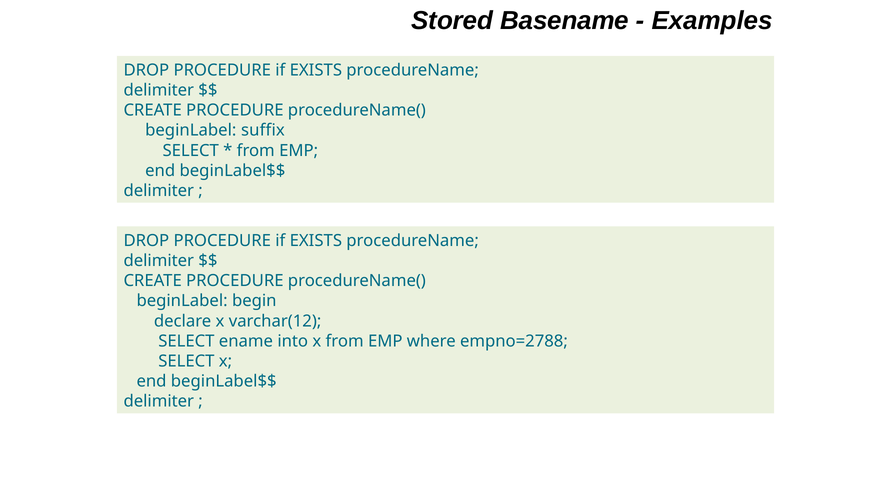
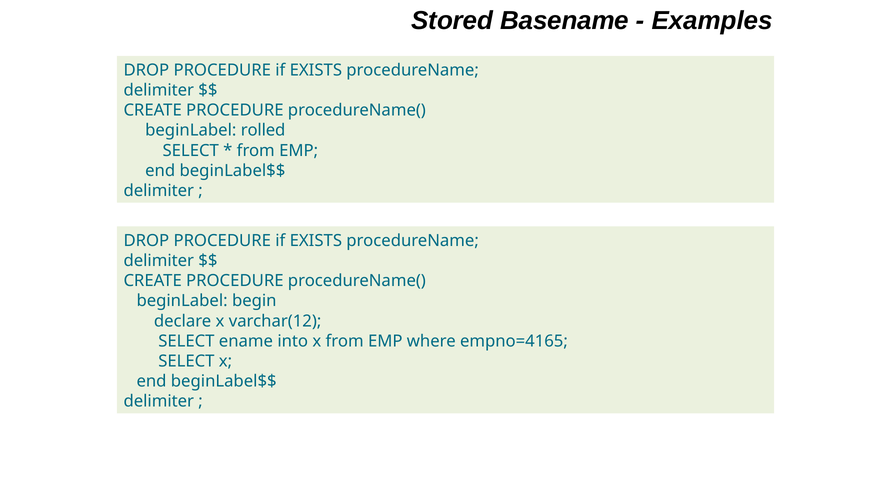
suffix: suffix -> rolled
empno=2788: empno=2788 -> empno=4165
